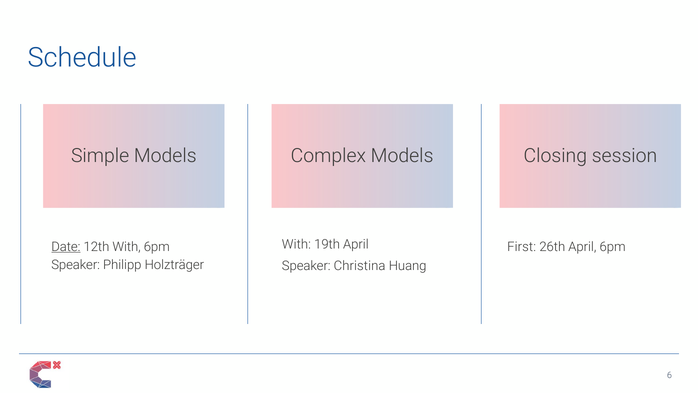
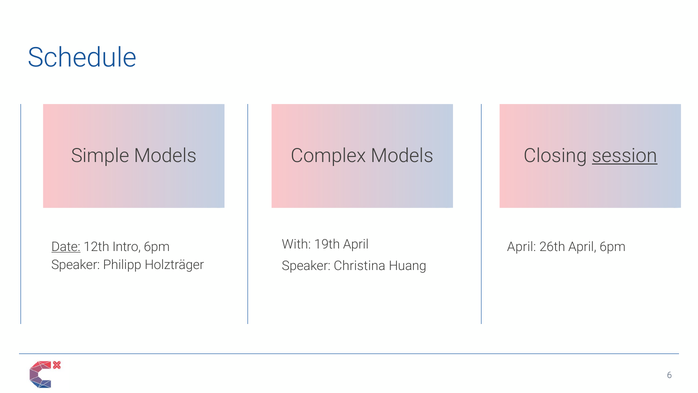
session underline: none -> present
12th With: With -> Intro
First at (522, 247): First -> April
